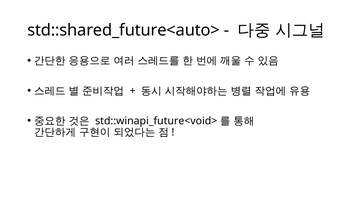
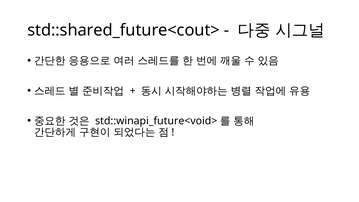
std::shared_future<auto>: std::shared_future<auto> -> std::shared_future<cout>
